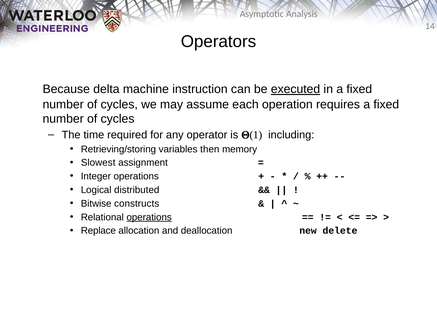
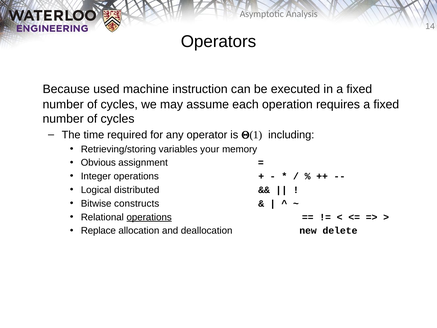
delta: delta -> used
executed underline: present -> none
then: then -> your
Slowest: Slowest -> Obvious
